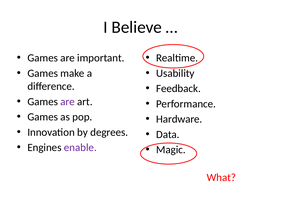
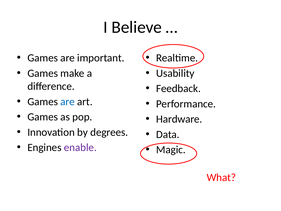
are at (68, 102) colour: purple -> blue
